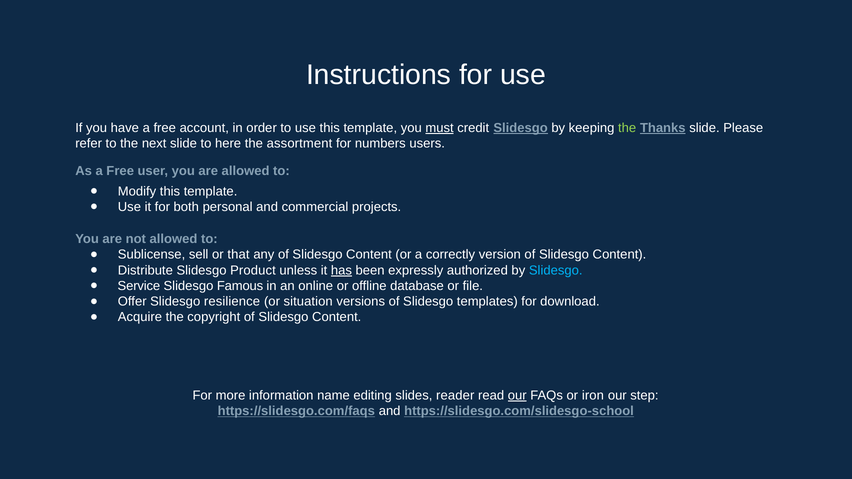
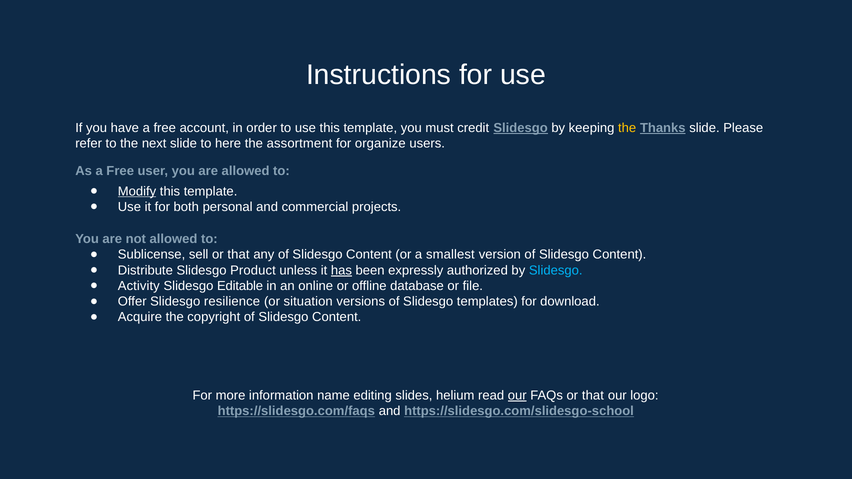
must underline: present -> none
the at (627, 128) colour: light green -> yellow
numbers: numbers -> organize
Modify underline: none -> present
correctly: correctly -> smallest
Service: Service -> Activity
Famous: Famous -> Editable
reader: reader -> helium
FAQs or iron: iron -> that
step: step -> logo
